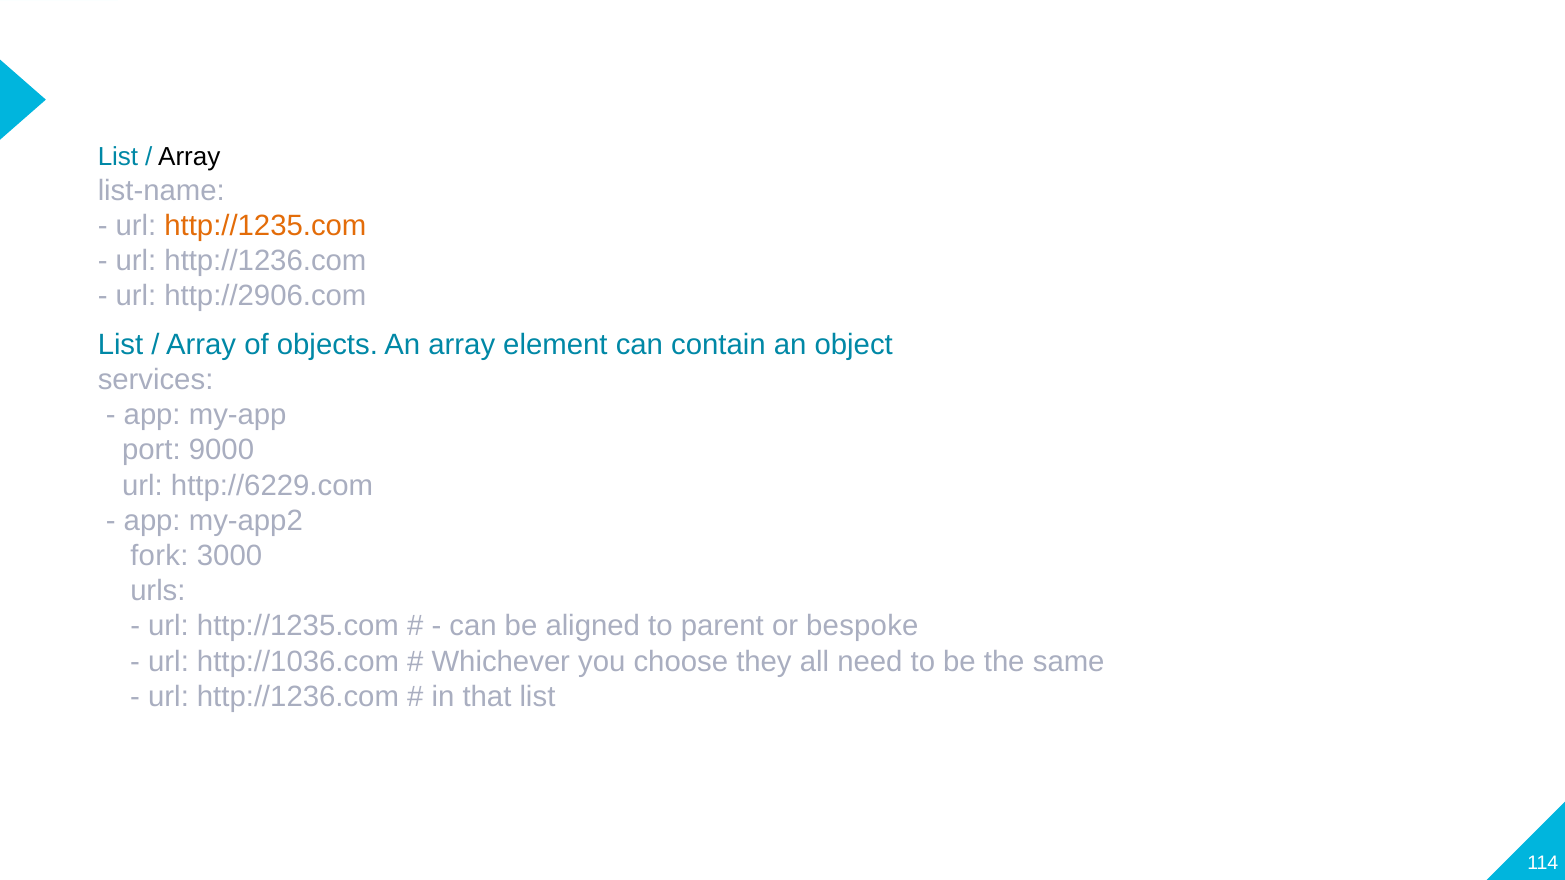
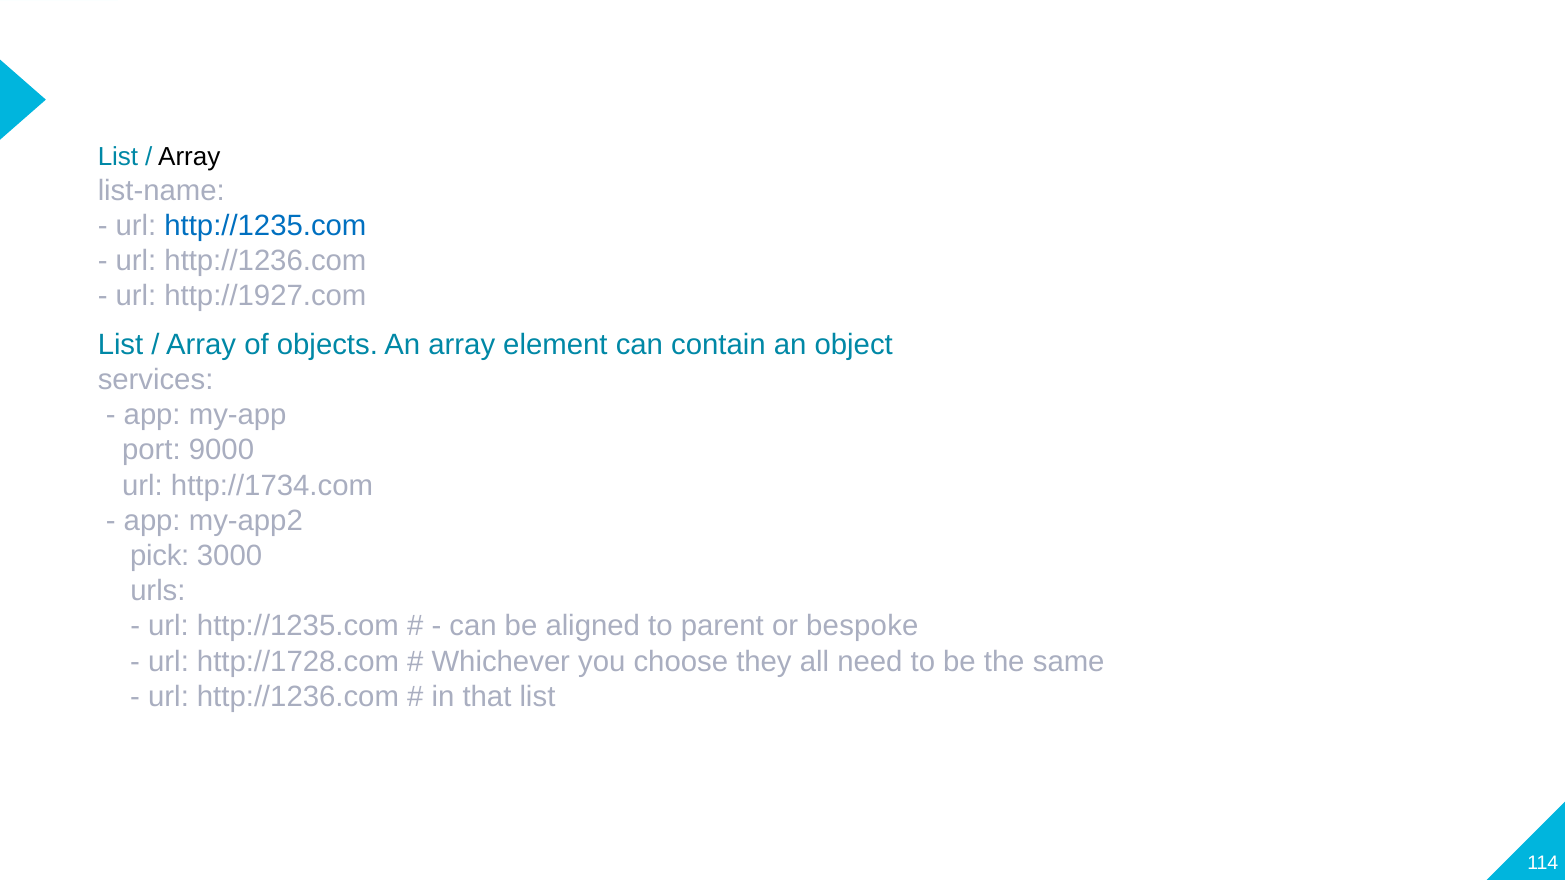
http://1235.com at (265, 226) colour: orange -> blue
http://2906.com: http://2906.com -> http://1927.com
http://6229.com: http://6229.com -> http://1734.com
fork: fork -> pick
http://1036.com: http://1036.com -> http://1728.com
